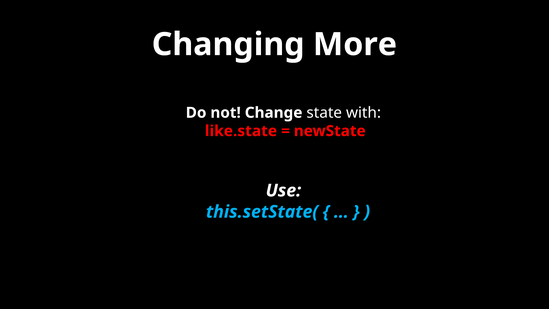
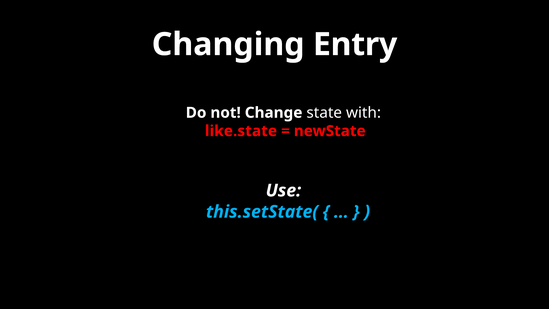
More: More -> Entry
